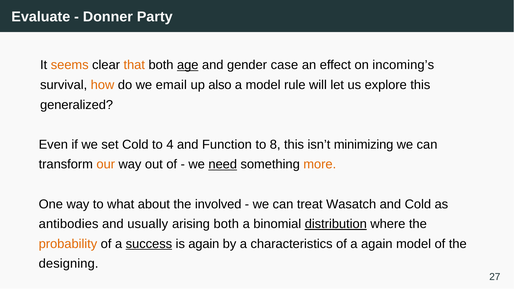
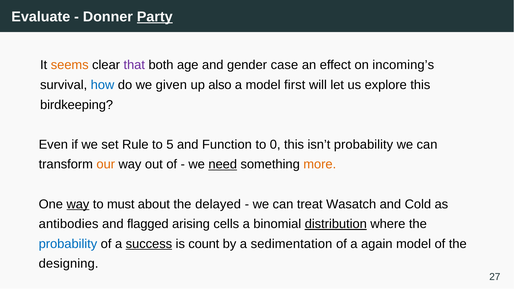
Party underline: none -> present
that colour: orange -> purple
age underline: present -> none
how colour: orange -> blue
email: email -> given
rule: rule -> first
generalized: generalized -> birdkeeping
set Cold: Cold -> Rule
4: 4 -> 5
8: 8 -> 0
isn’t minimizing: minimizing -> probability
way at (78, 204) underline: none -> present
what: what -> must
involved: involved -> delayed
usually: usually -> flagged
arising both: both -> cells
probability at (68, 244) colour: orange -> blue
is again: again -> count
characteristics: characteristics -> sedimentation
